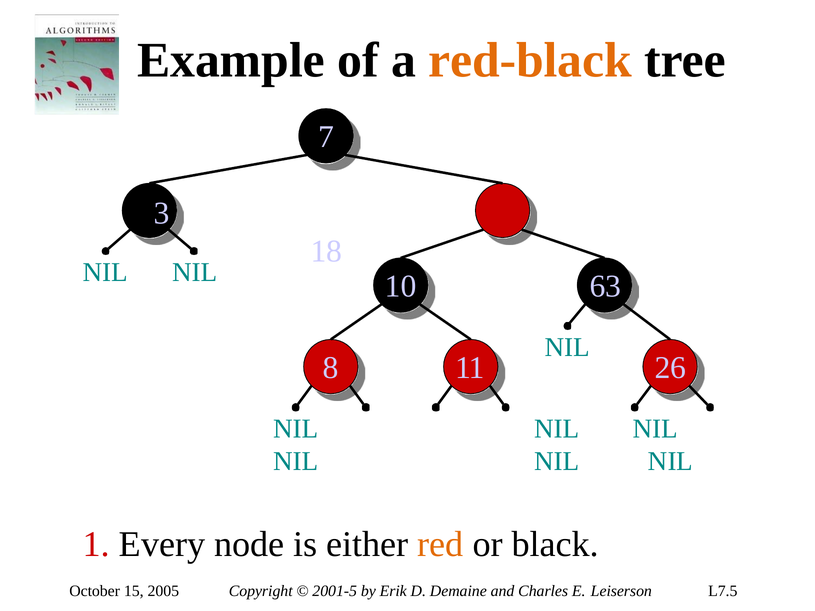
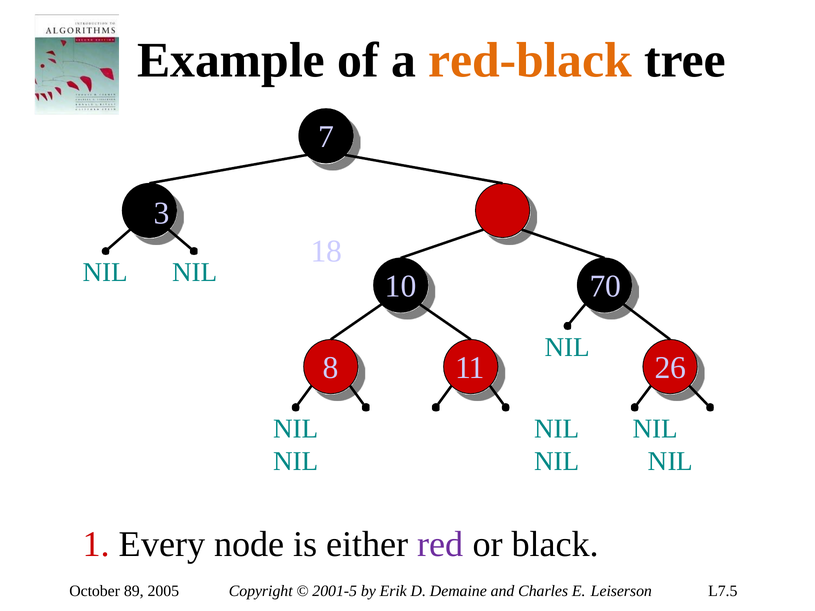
63: 63 -> 70
red colour: orange -> purple
15: 15 -> 89
